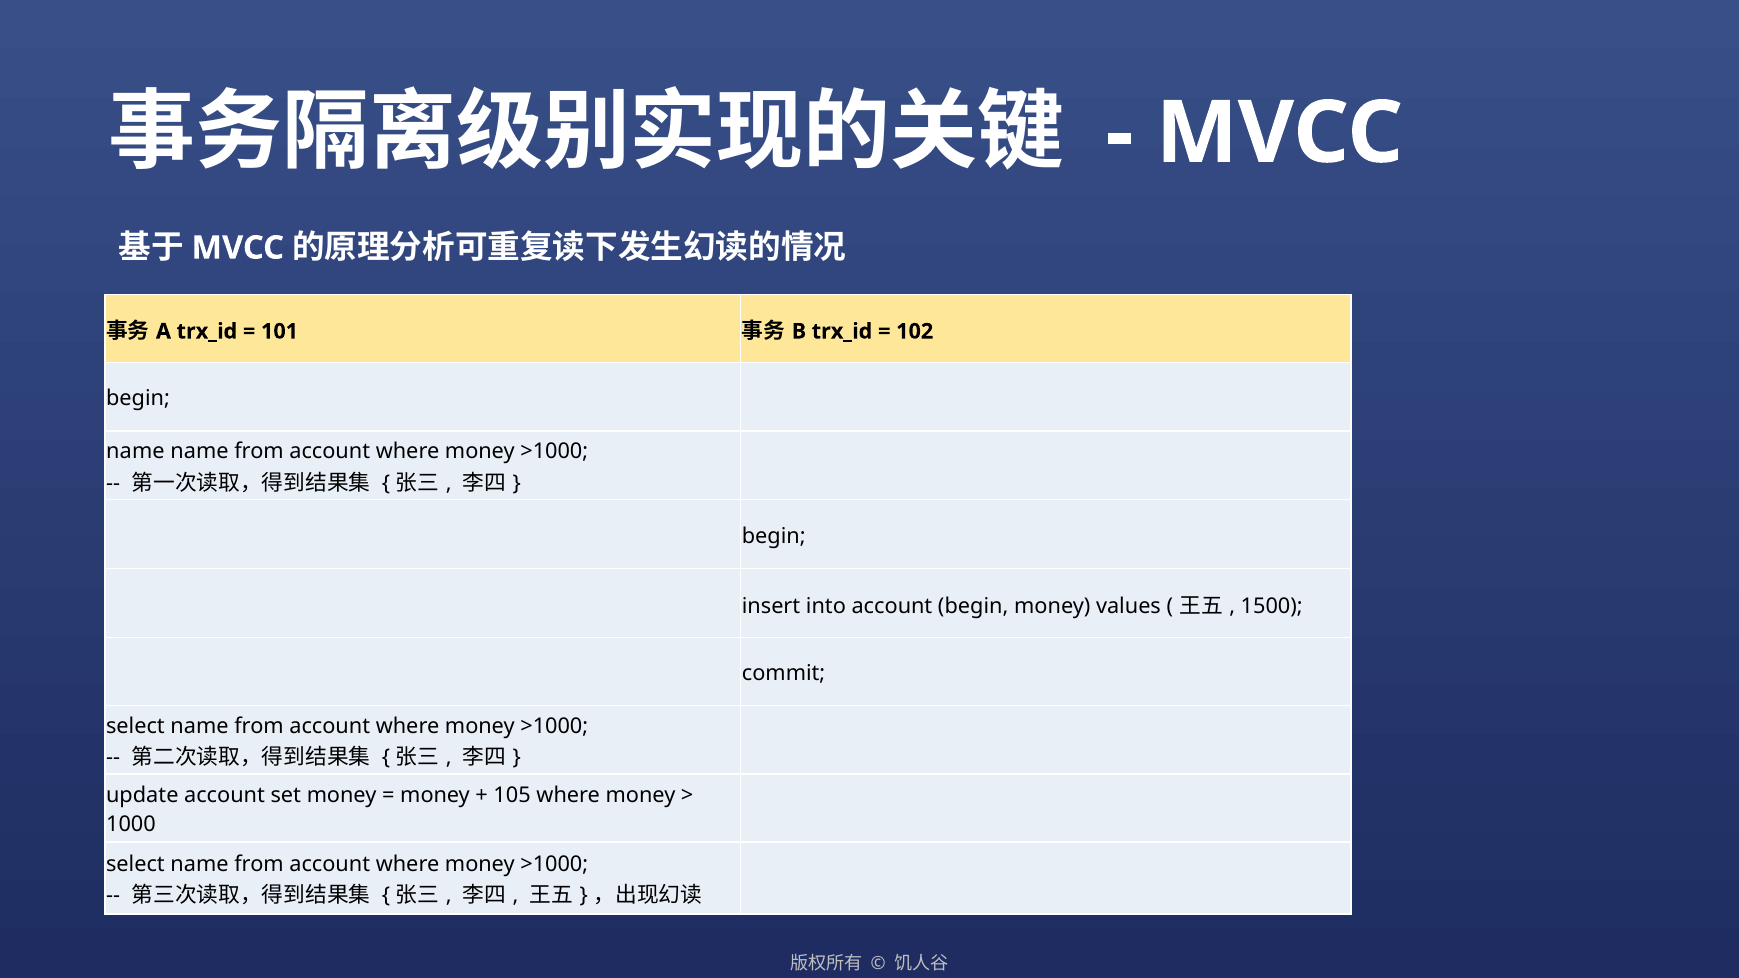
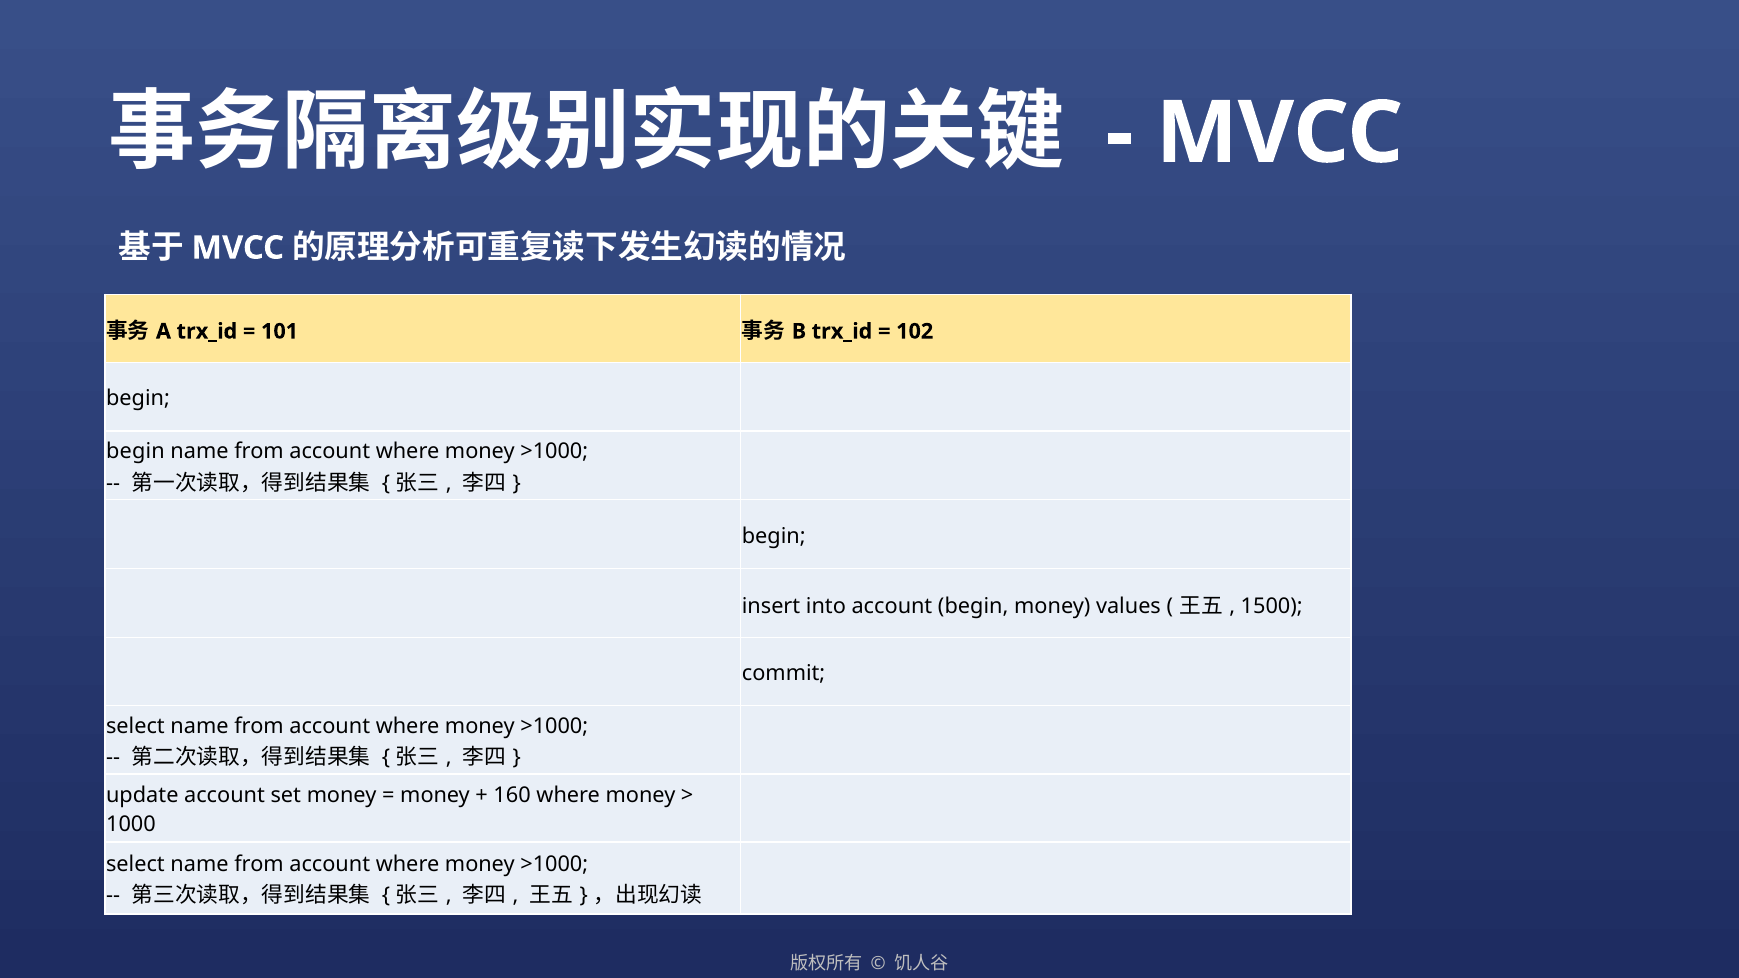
name at (135, 452): name -> begin
105: 105 -> 160
